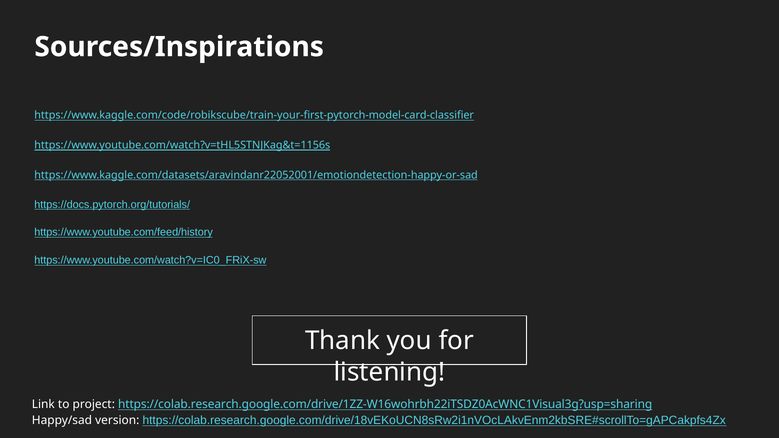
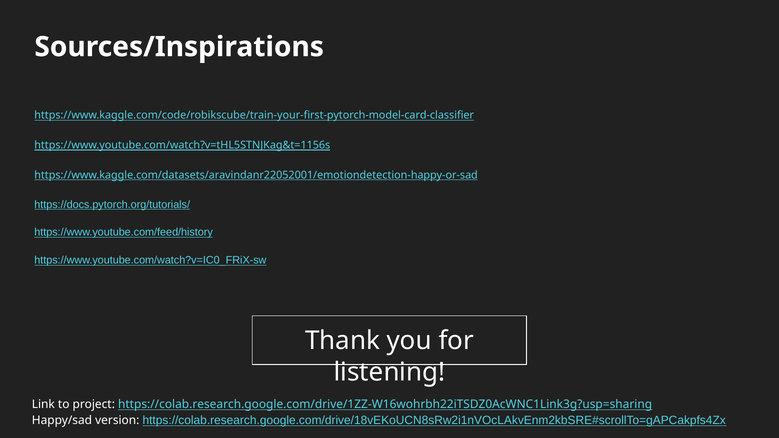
https://colab.research.google.com/drive/1ZZ-W16wohrbh22iTSDZ0AcWNC1Visual3g?usp=sharing: https://colab.research.google.com/drive/1ZZ-W16wohrbh22iTSDZ0AcWNC1Visual3g?usp=sharing -> https://colab.research.google.com/drive/1ZZ-W16wohrbh22iTSDZ0AcWNC1Link3g?usp=sharing
